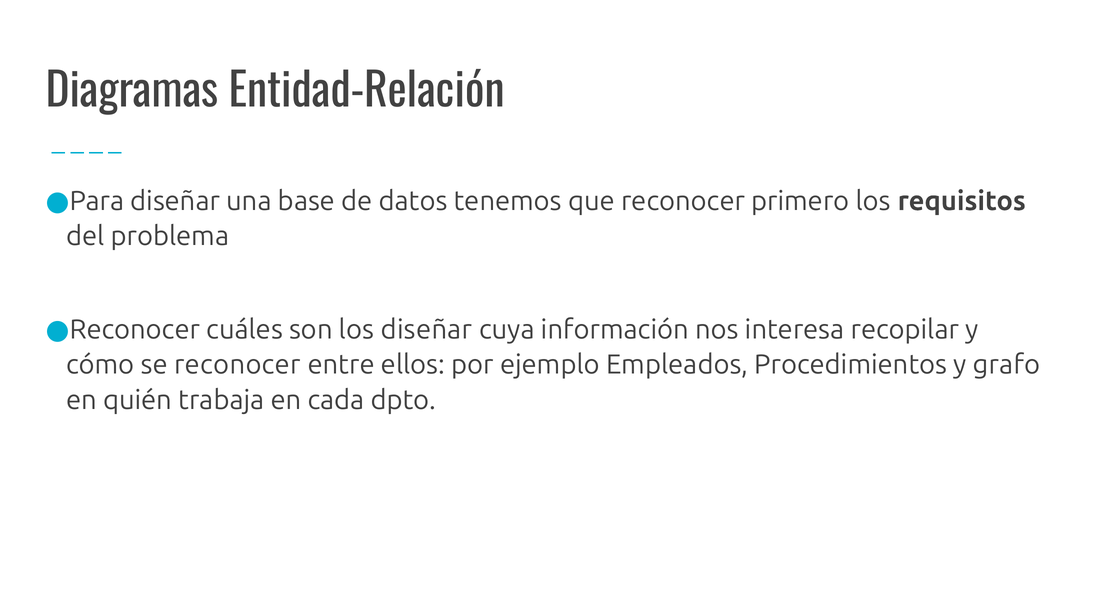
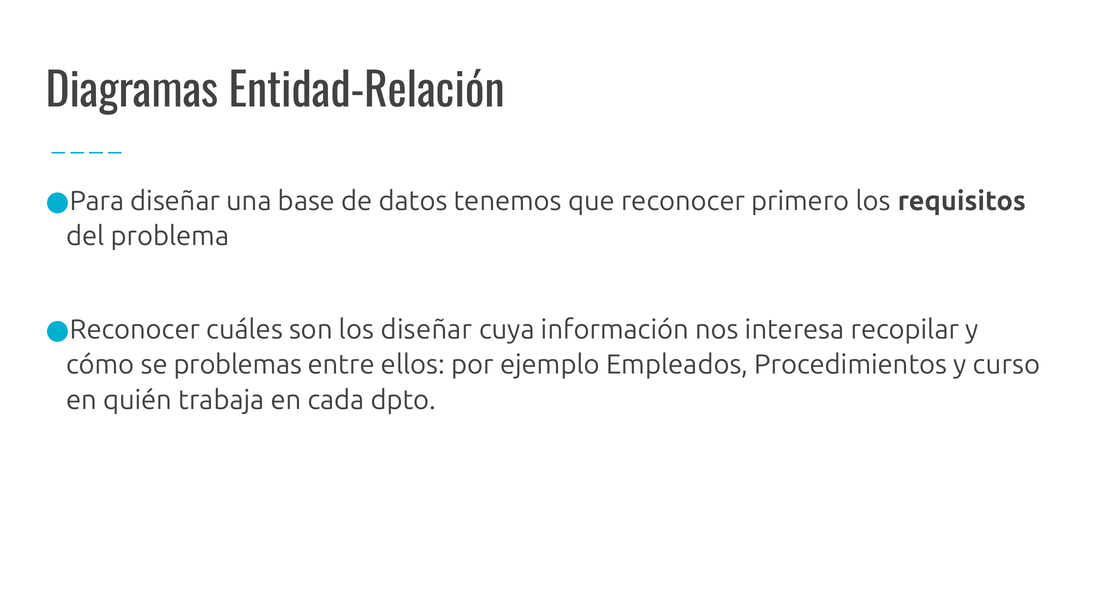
se reconocer: reconocer -> problemas
grafo: grafo -> curso
